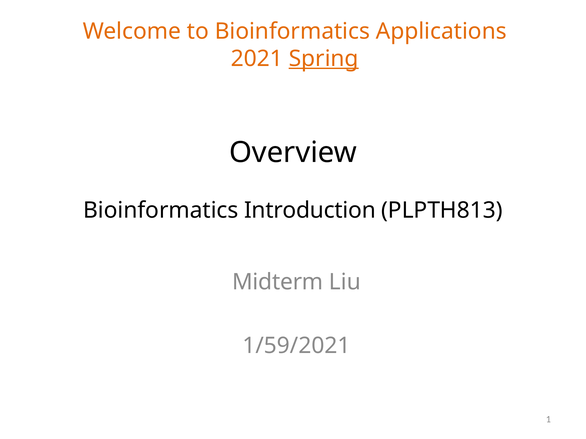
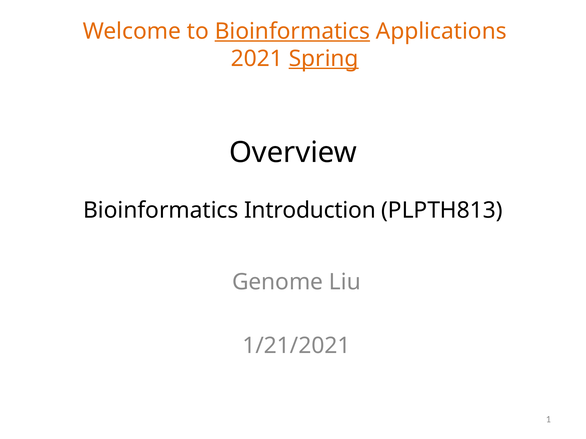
Bioinformatics at (292, 31) underline: none -> present
Midterm: Midterm -> Genome
1/59/2021: 1/59/2021 -> 1/21/2021
